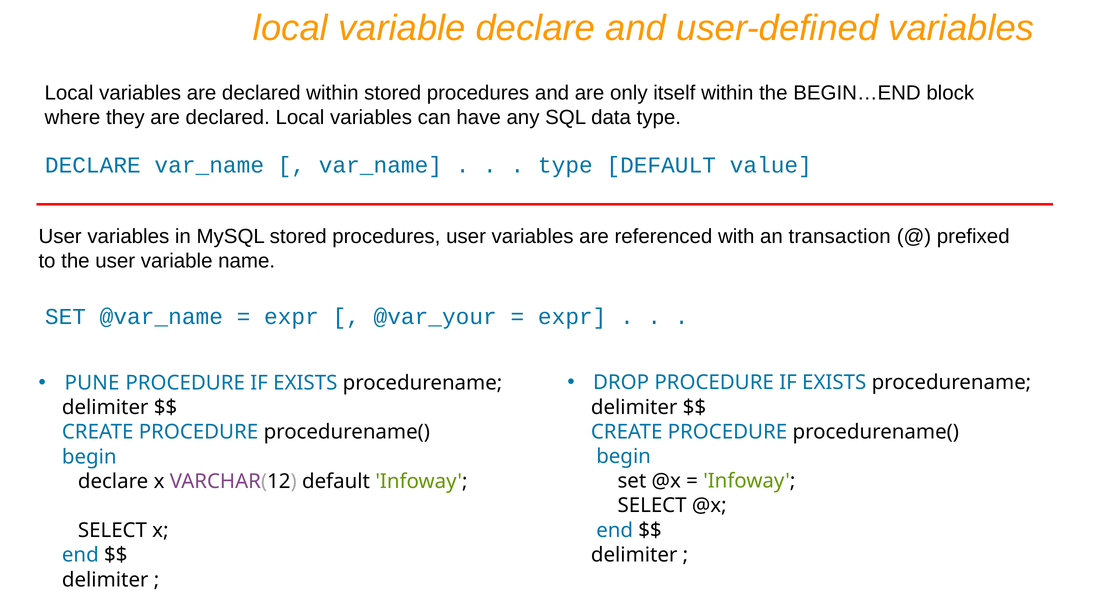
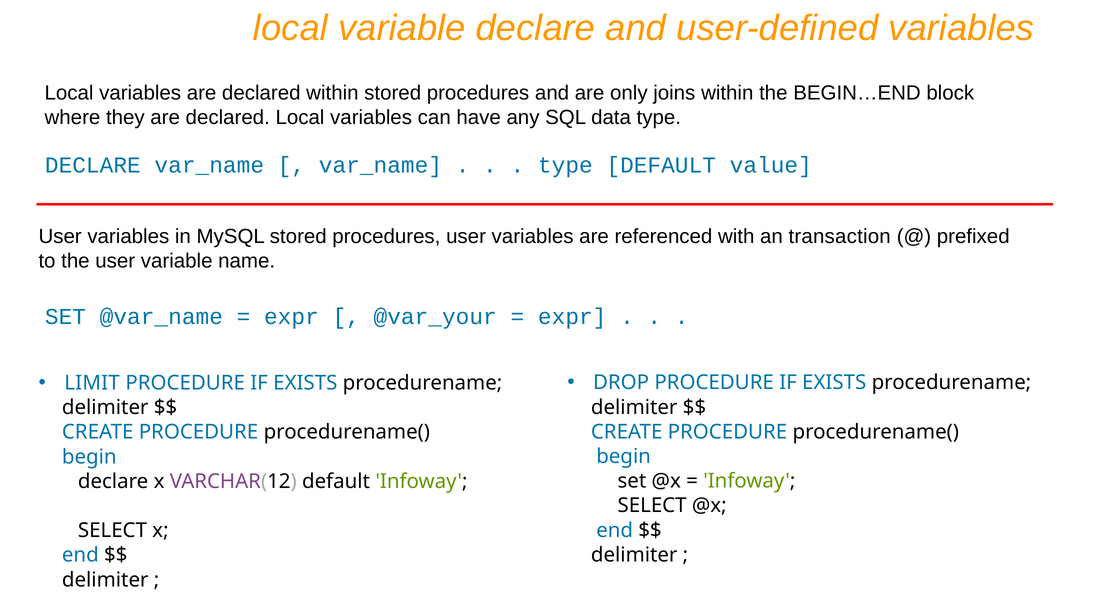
itself: itself -> joins
PUNE: PUNE -> LIMIT
